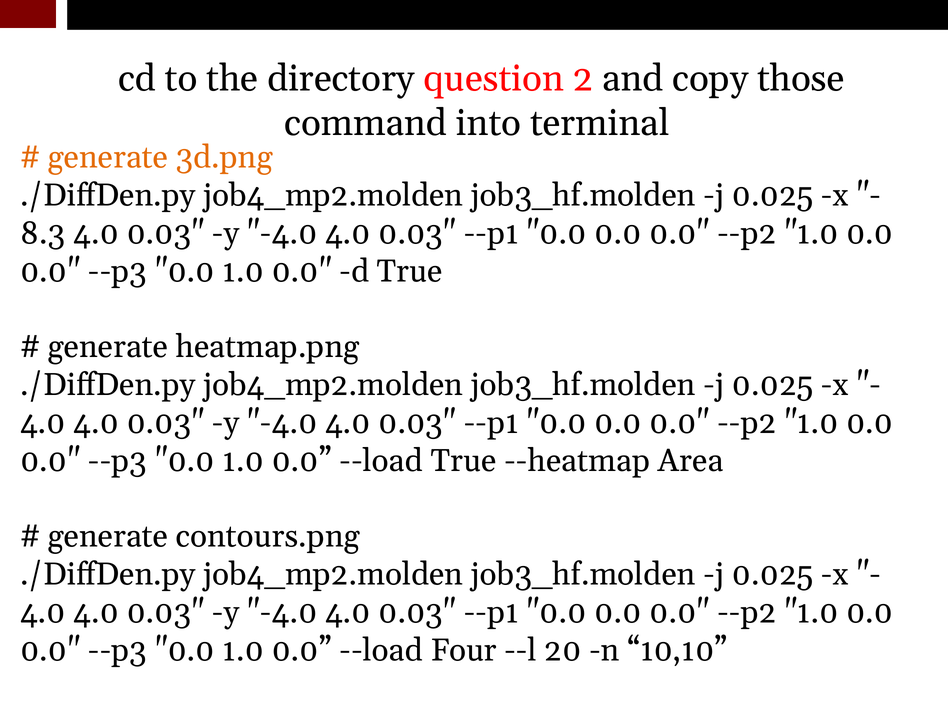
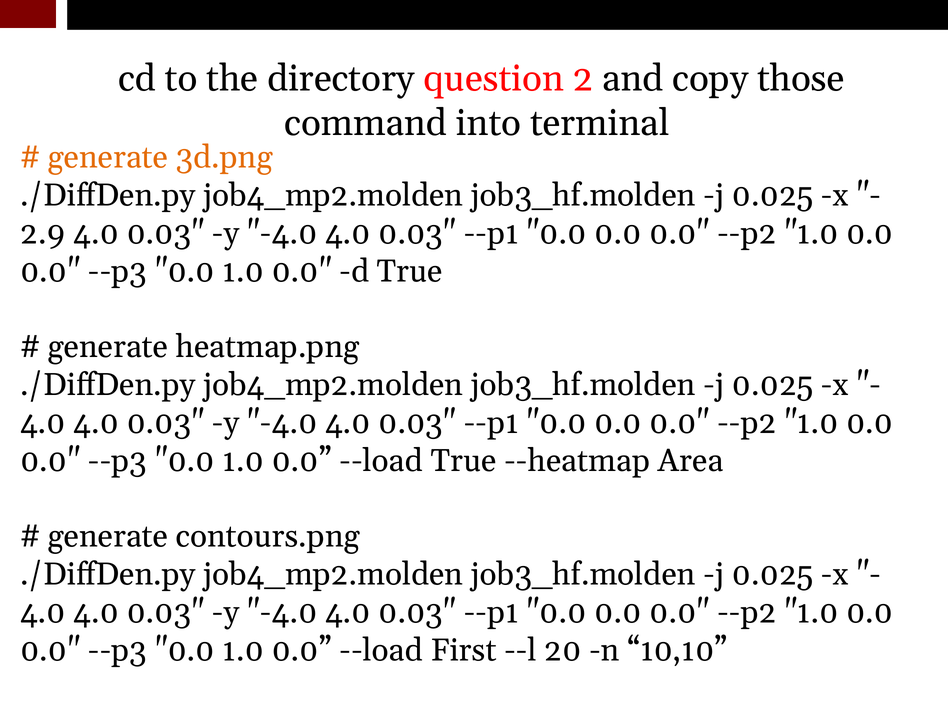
8.3: 8.3 -> 2.9
Four: Four -> First
